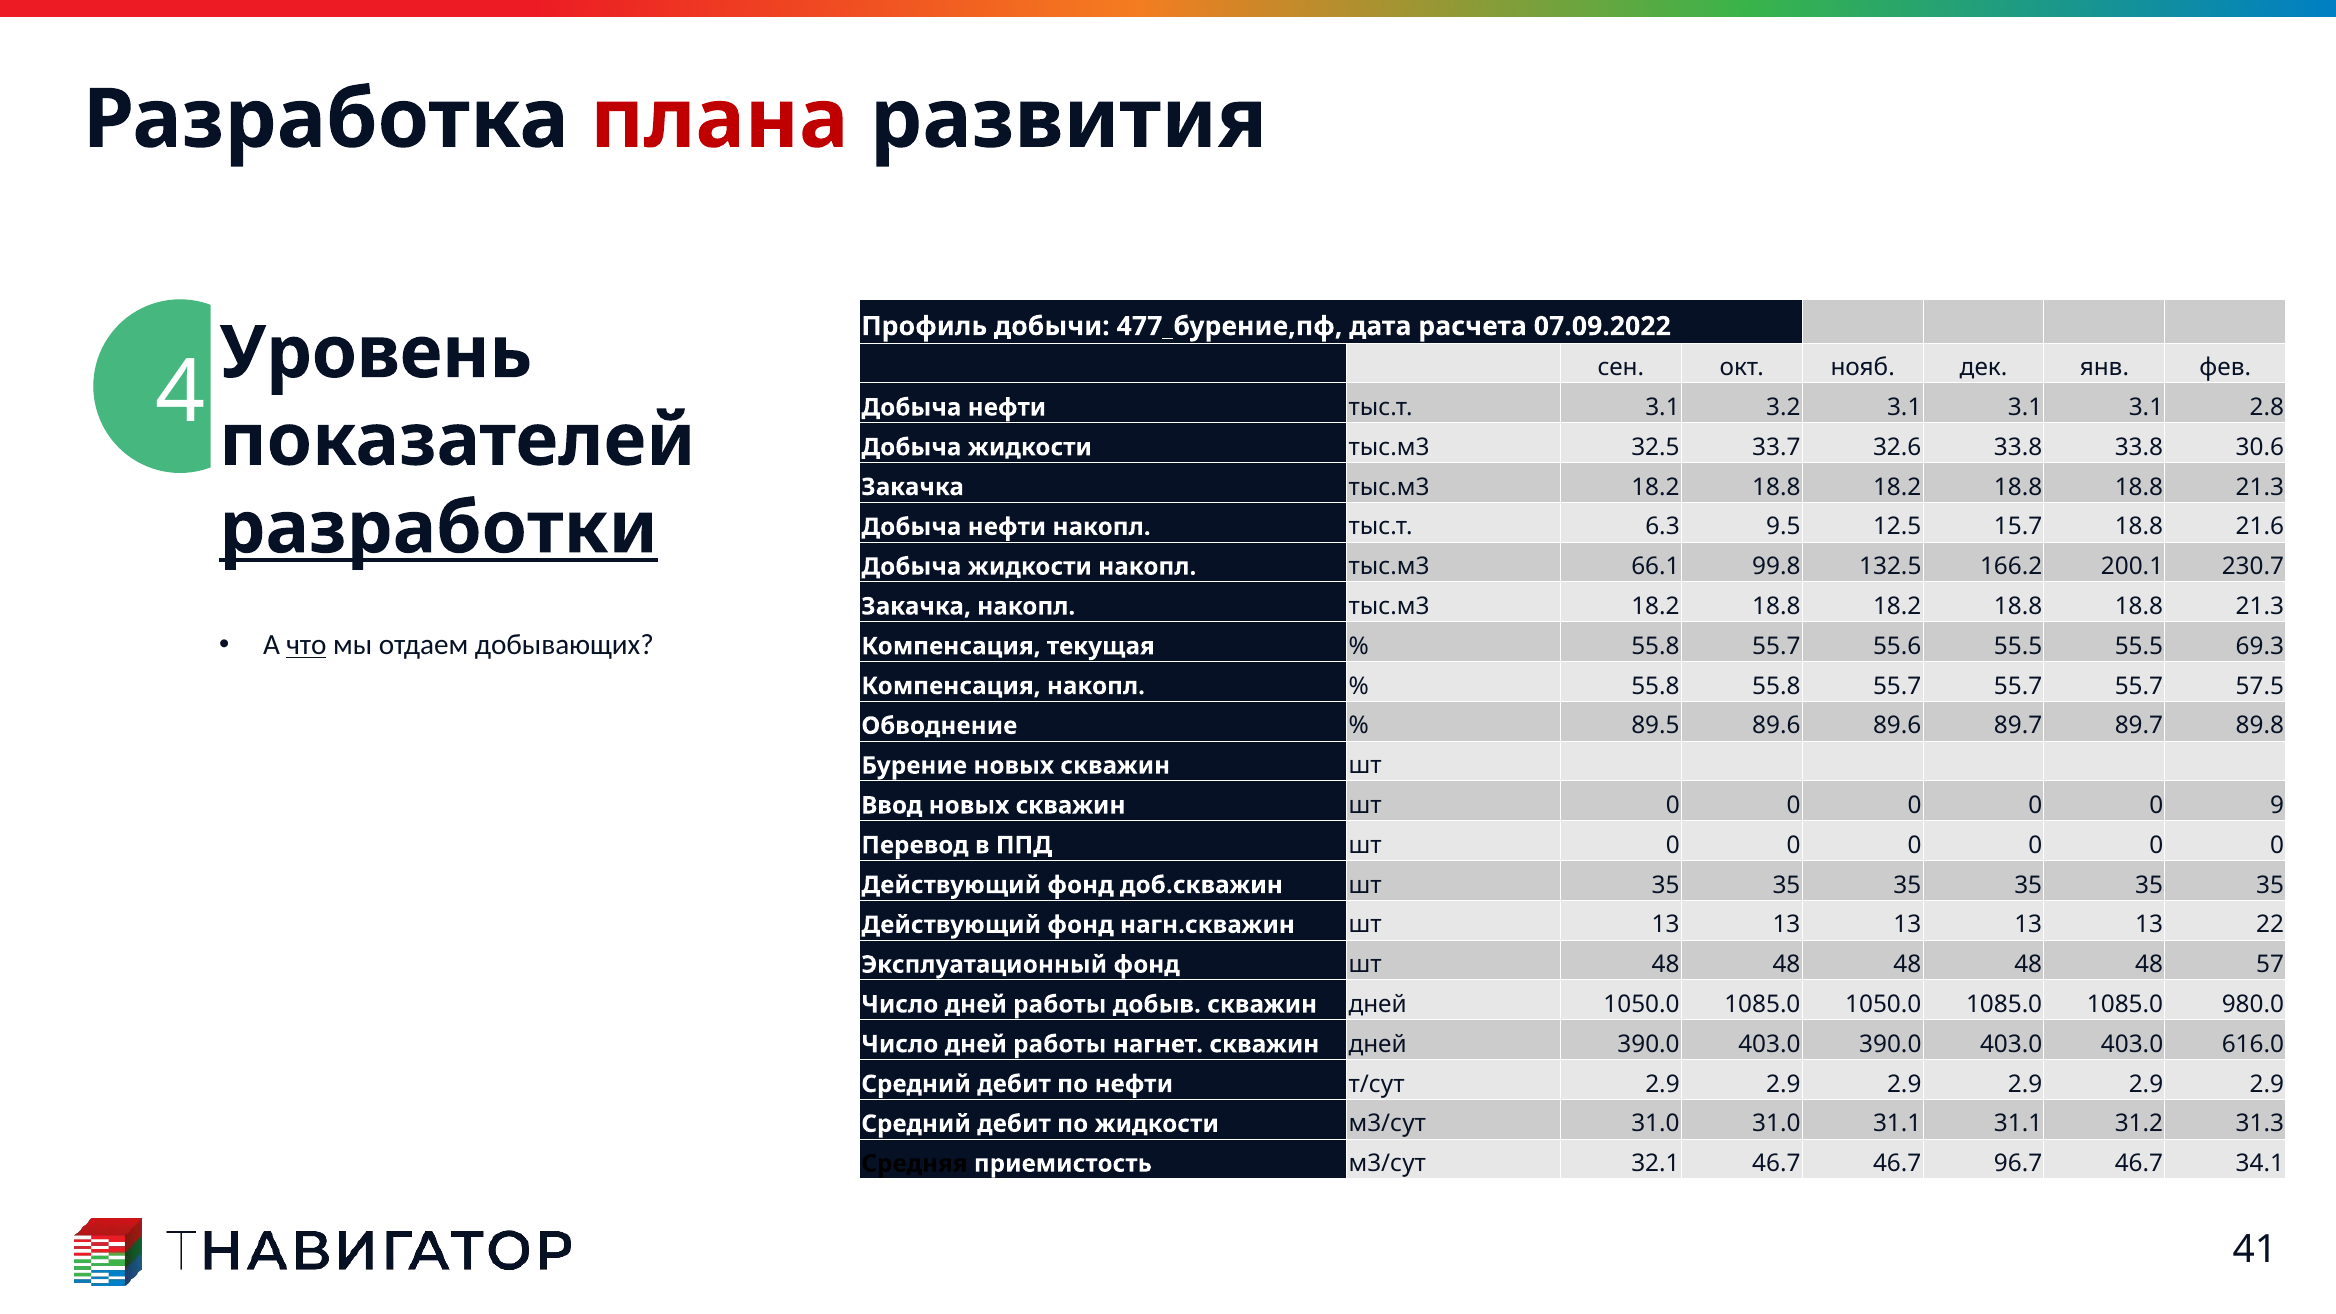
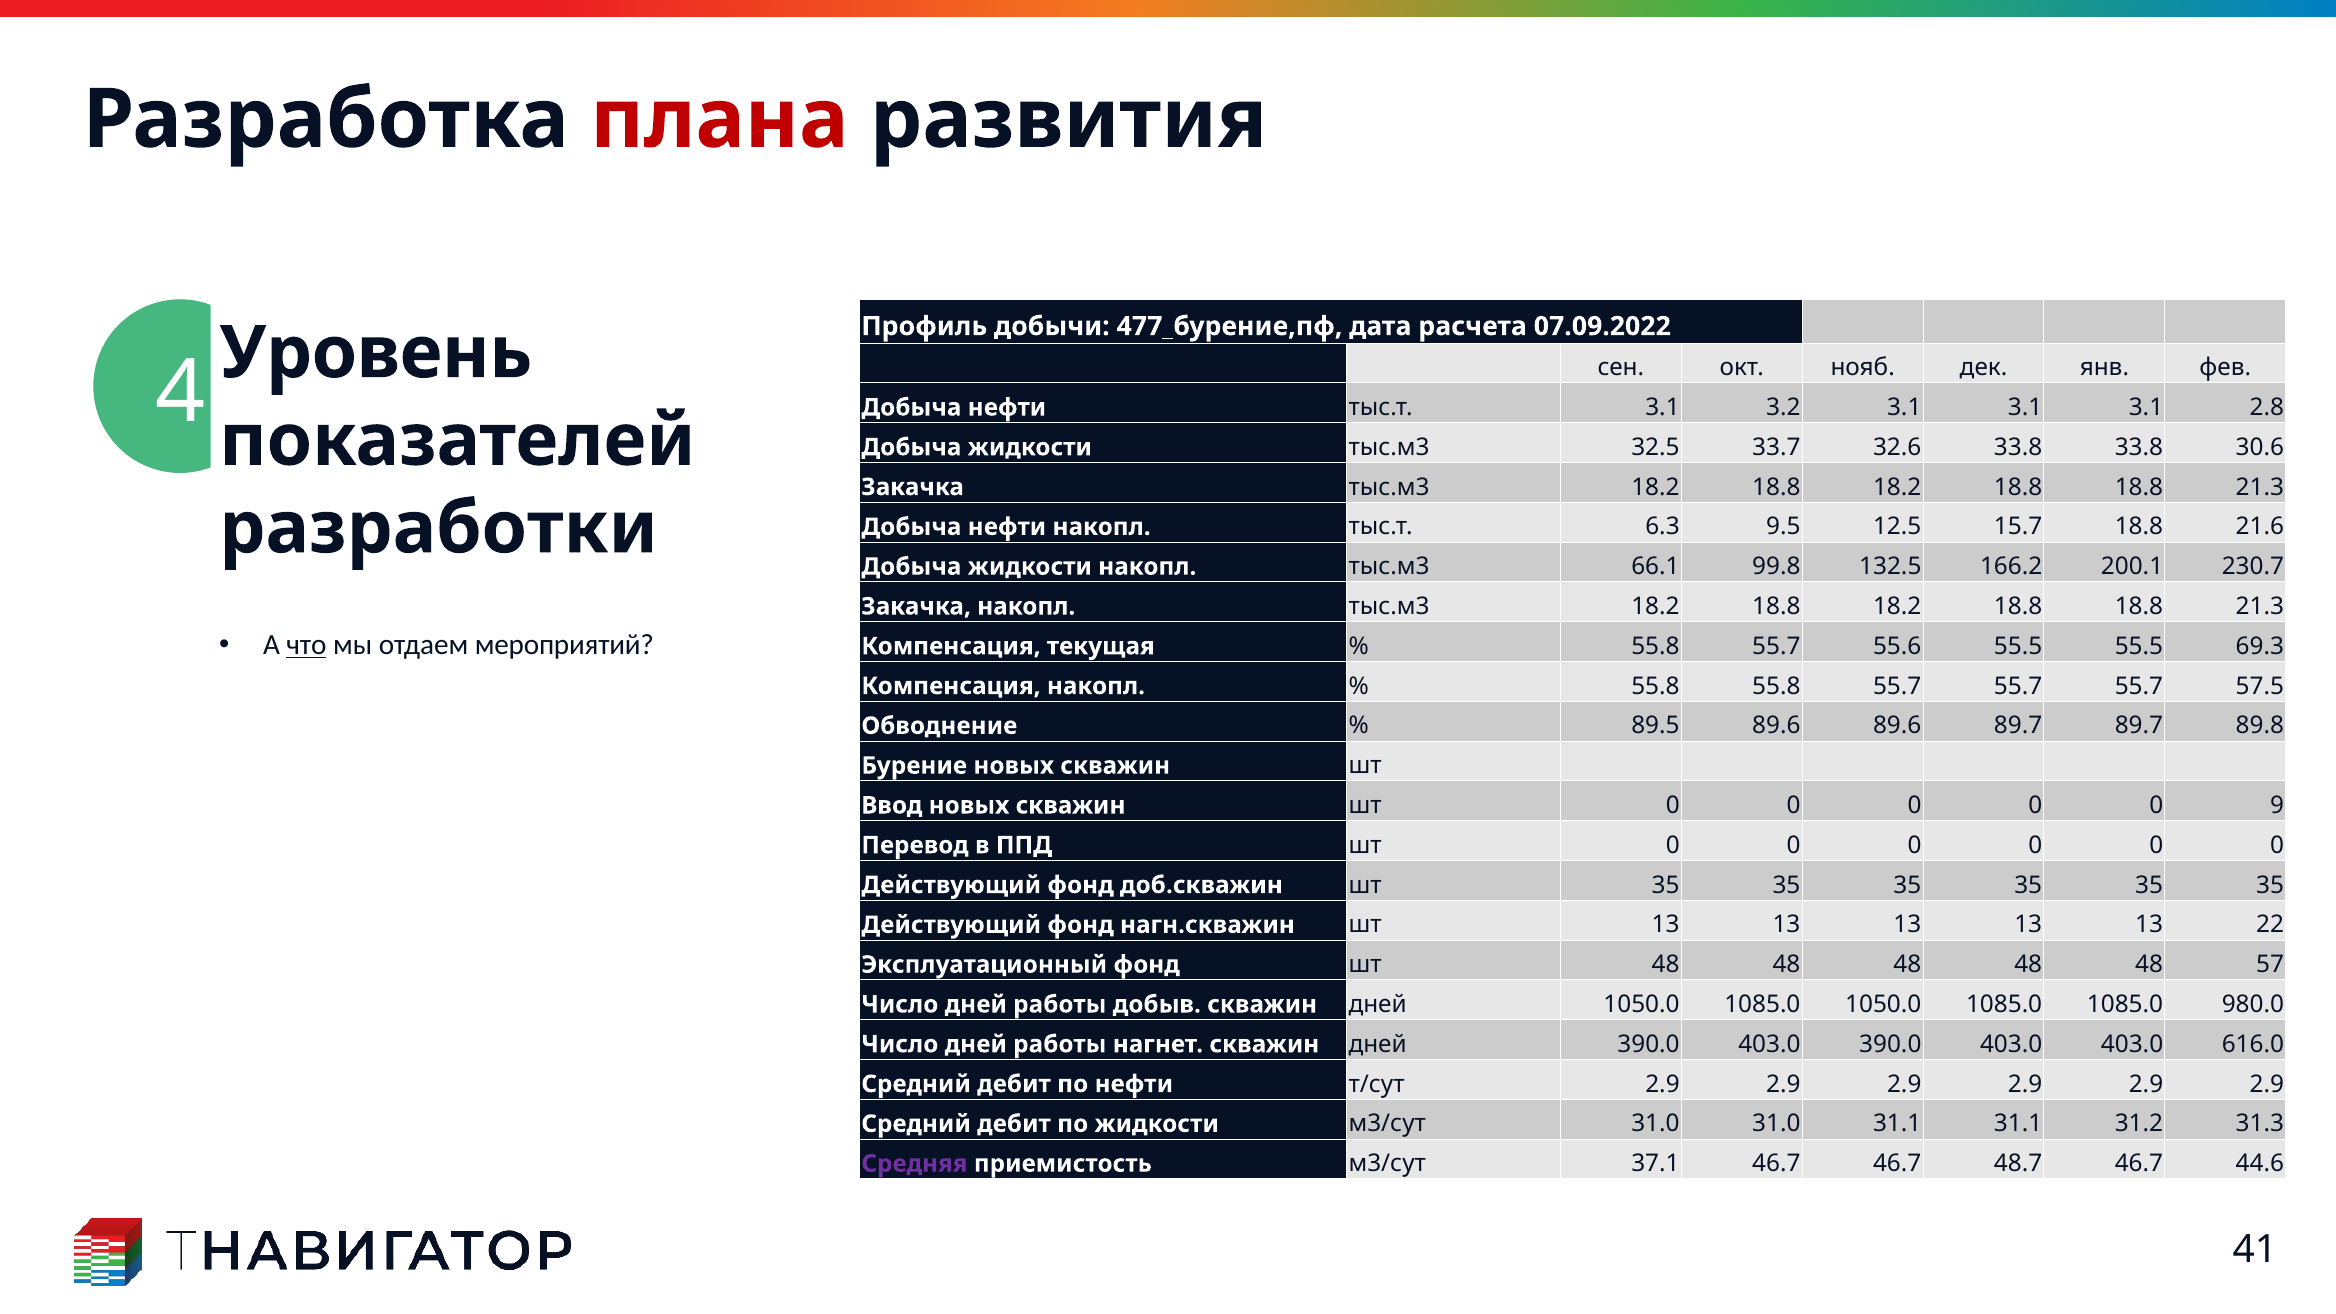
разработки underline: present -> none
добывающих: добывающих -> мероприятий
Средняя colour: black -> purple
32.1: 32.1 -> 37.1
96.7: 96.7 -> 48.7
34.1: 34.1 -> 44.6
